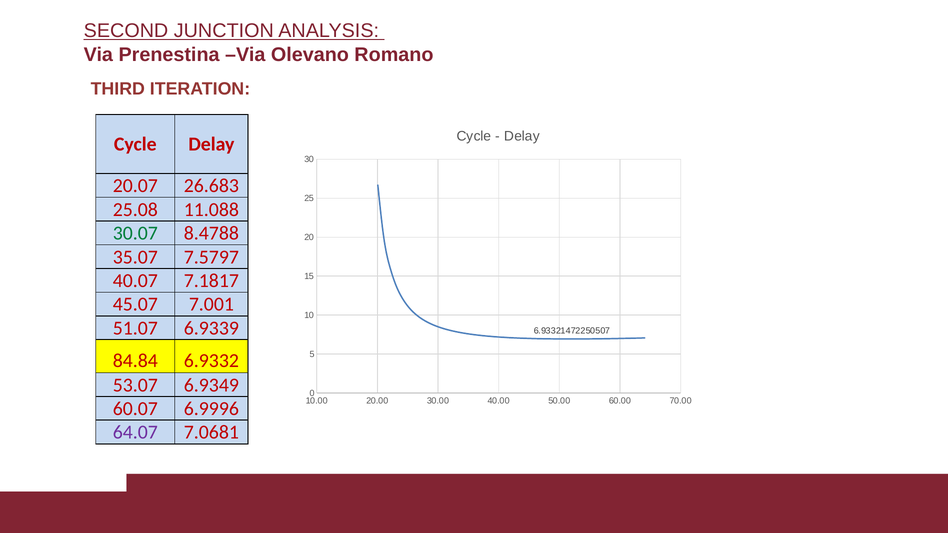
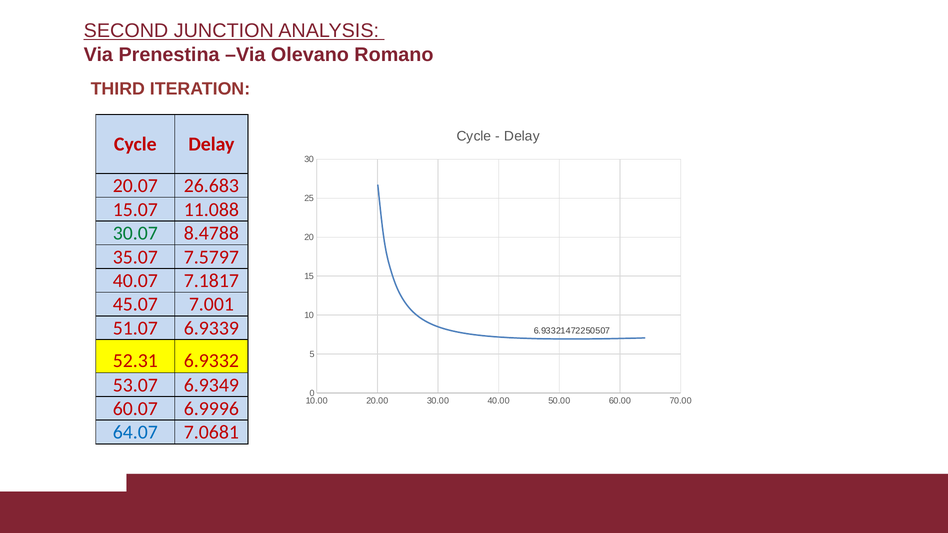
25.08: 25.08 -> 15.07
84.84: 84.84 -> 52.31
64.07 colour: purple -> blue
